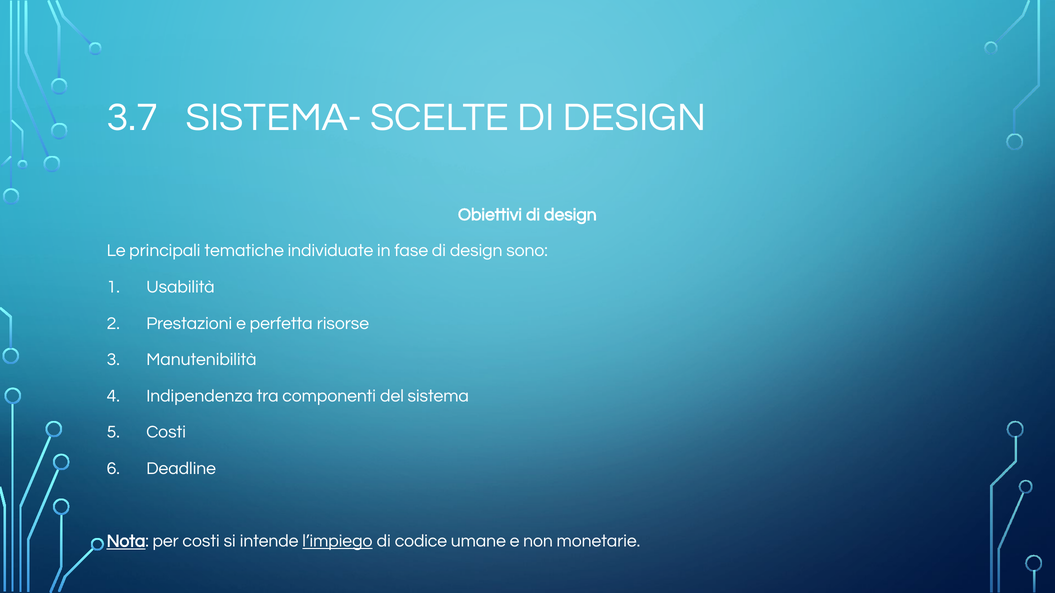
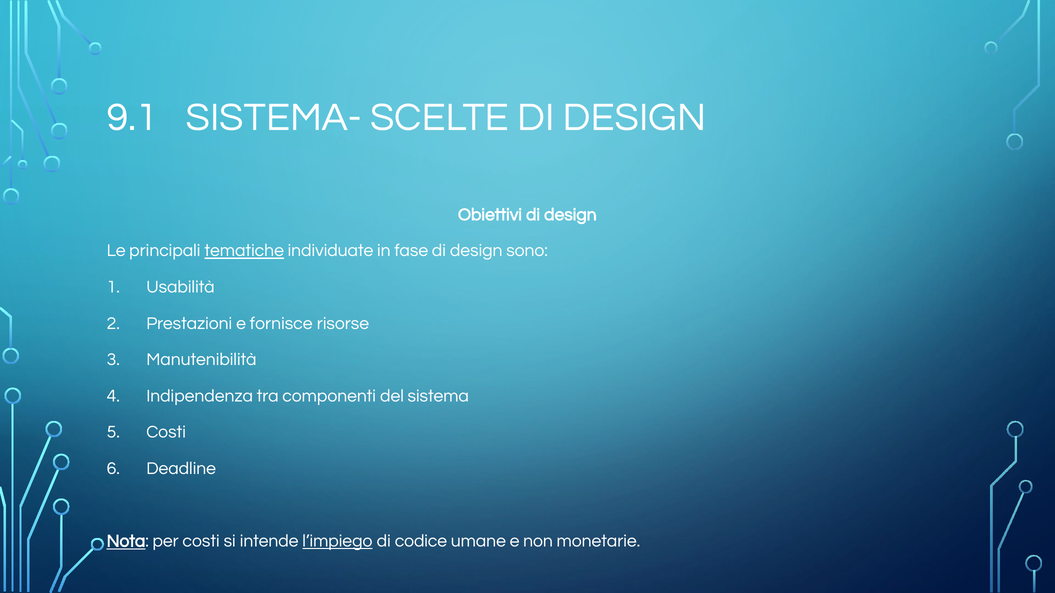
3.7: 3.7 -> 9.1
tematiche underline: none -> present
perfetta: perfetta -> fornisce
